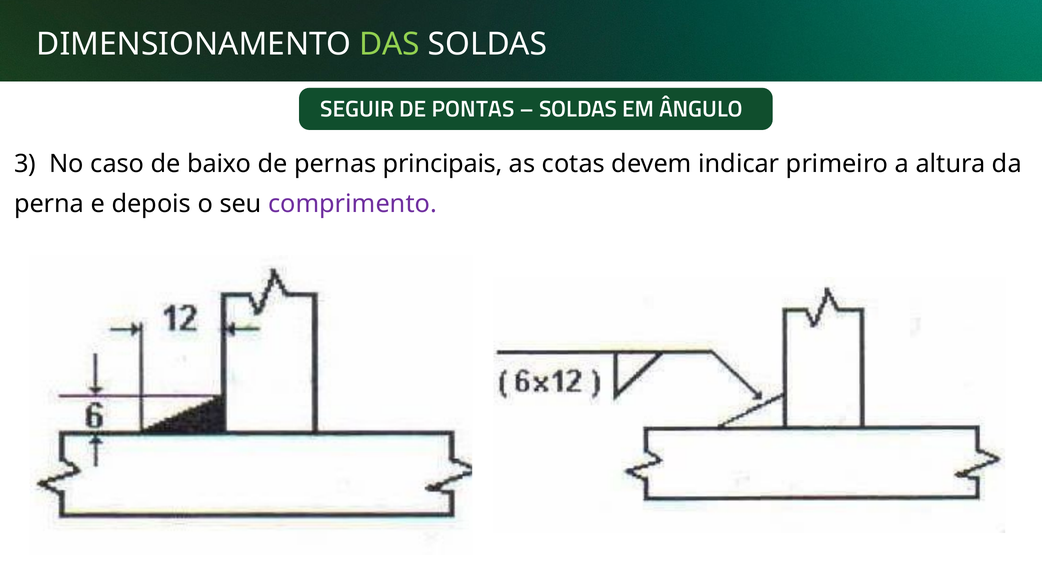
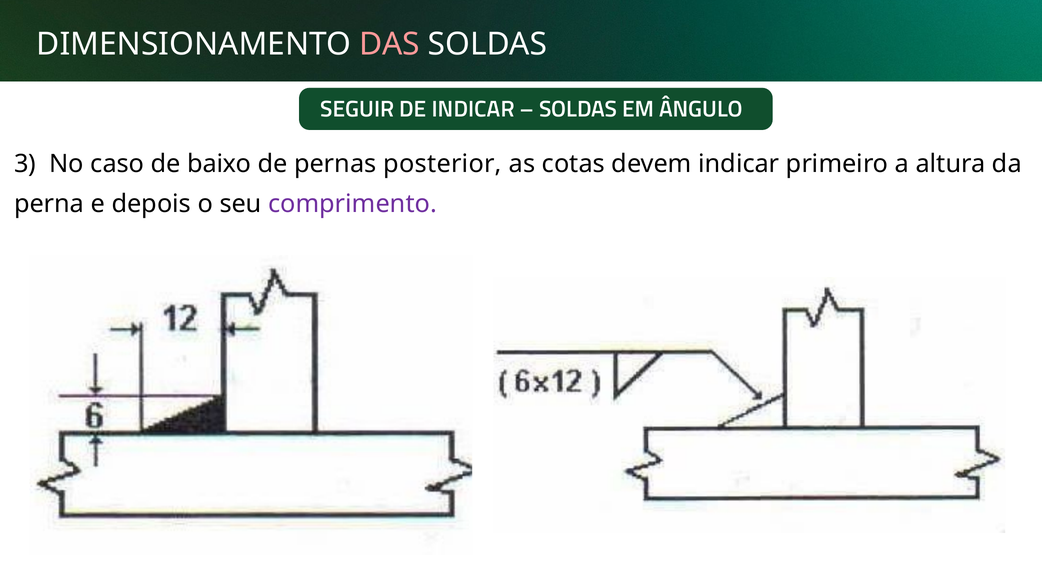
DAS colour: light green -> pink
DE PONTAS: PONTAS -> INDICAR
principais: principais -> posterior
